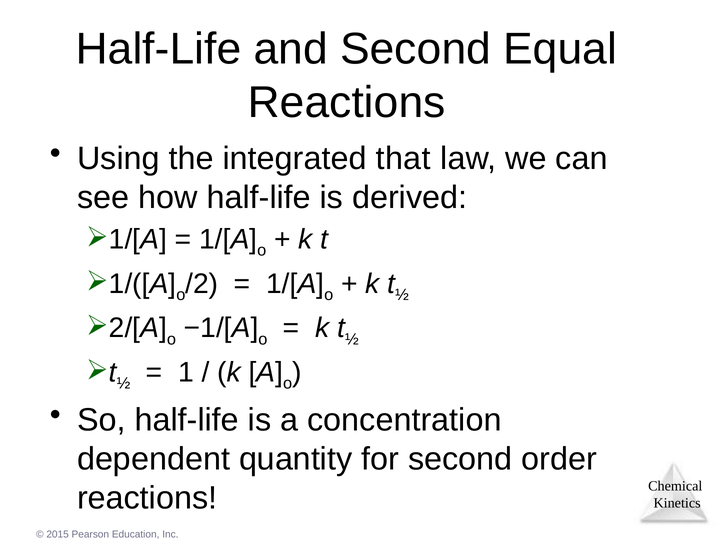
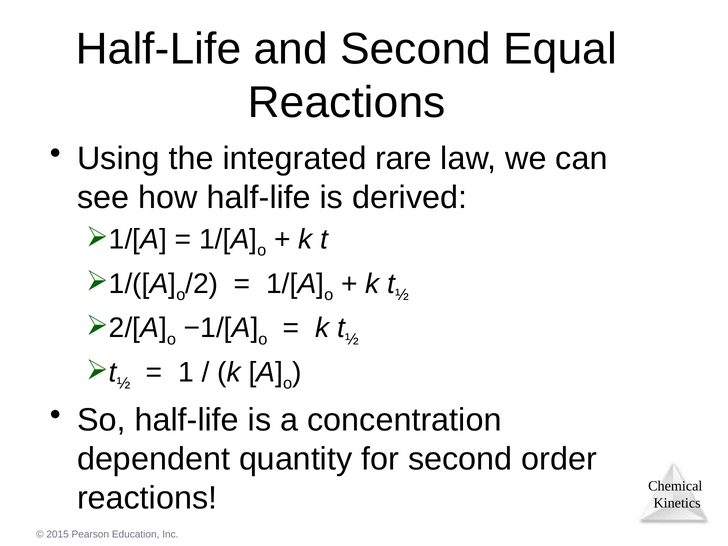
that: that -> rare
